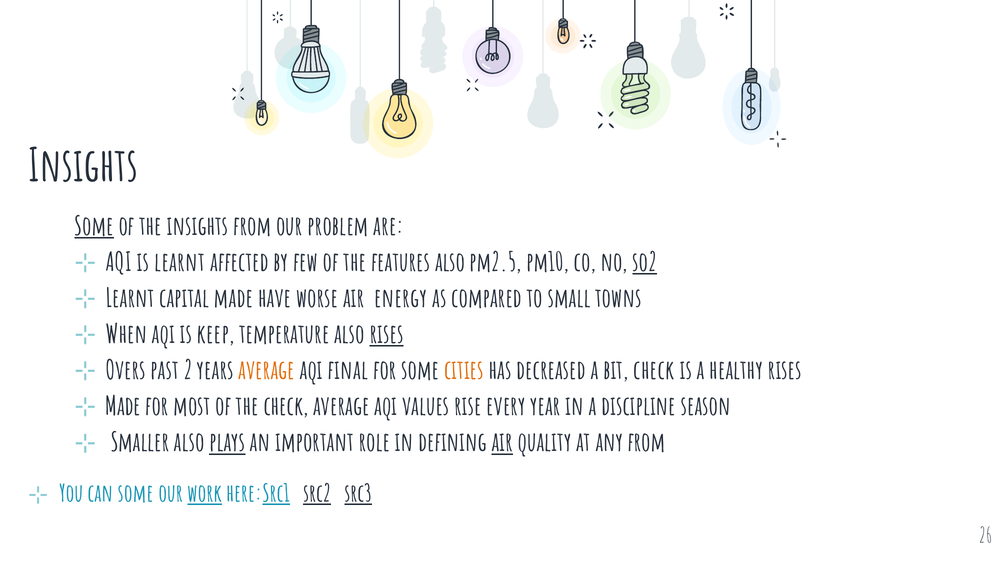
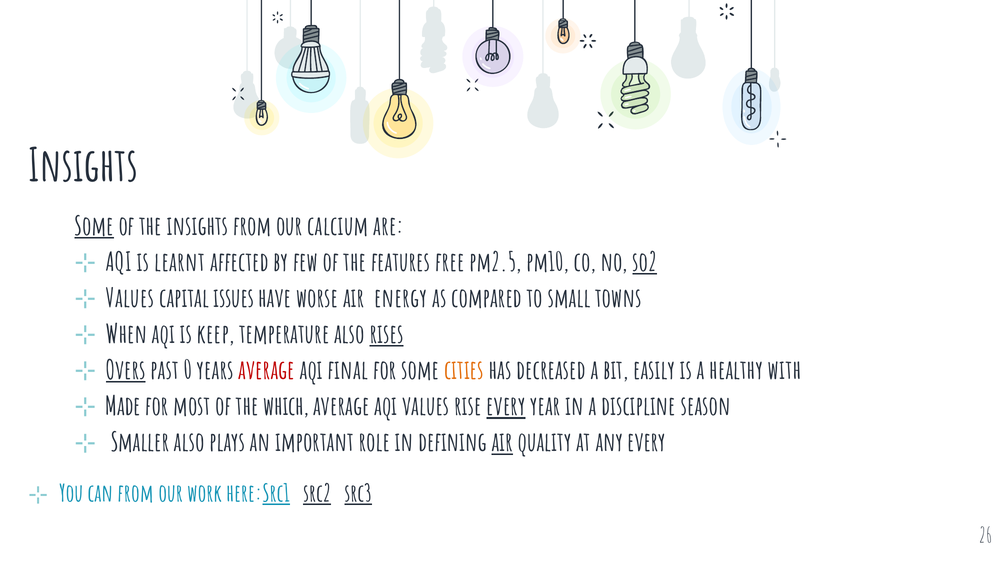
problem: problem -> calcium
features also: also -> free
Learnt at (130, 299): Learnt -> Values
capital made: made -> issues
Overs underline: none -> present
2: 2 -> 0
average at (267, 371) colour: orange -> red
bit check: check -> easily
healthy rises: rises -> with
the check: check -> which
every at (506, 407) underline: none -> present
plays underline: present -> none
any from: from -> every
can some: some -> from
work underline: present -> none
